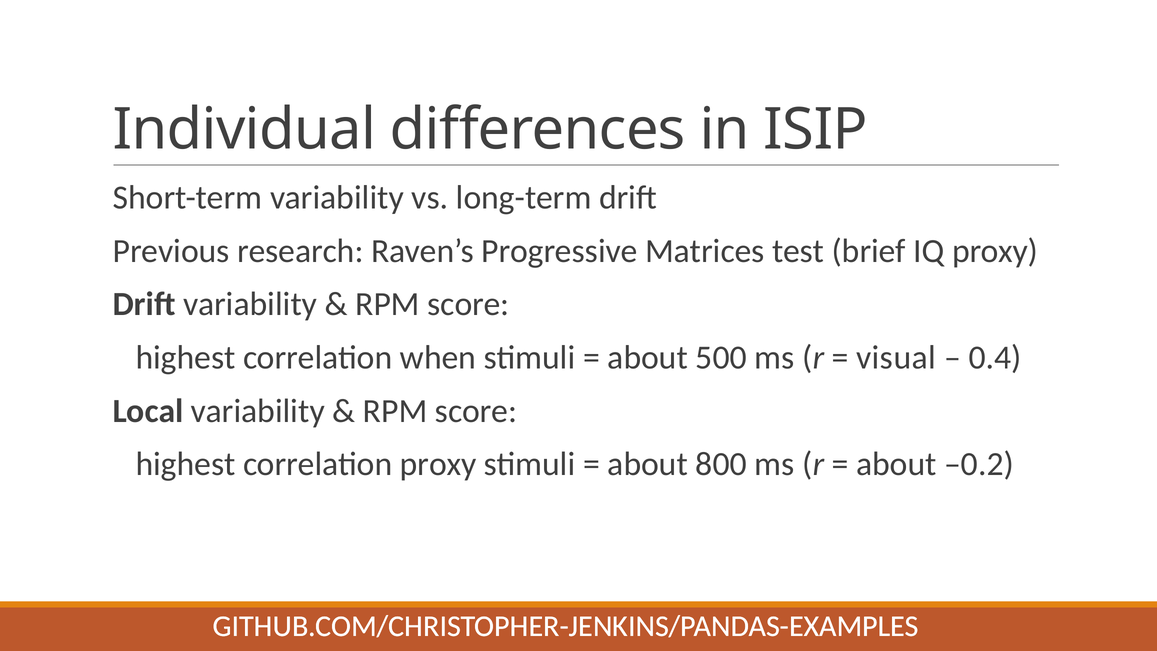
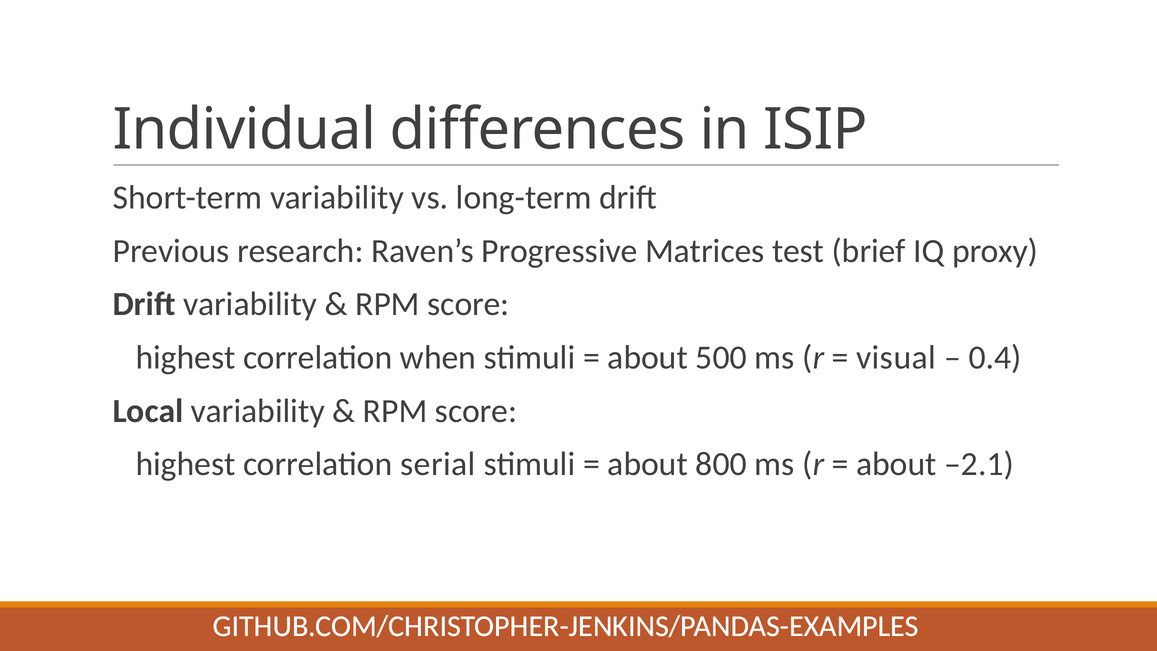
correlation proxy: proxy -> serial
–0.2: –0.2 -> –2.1
